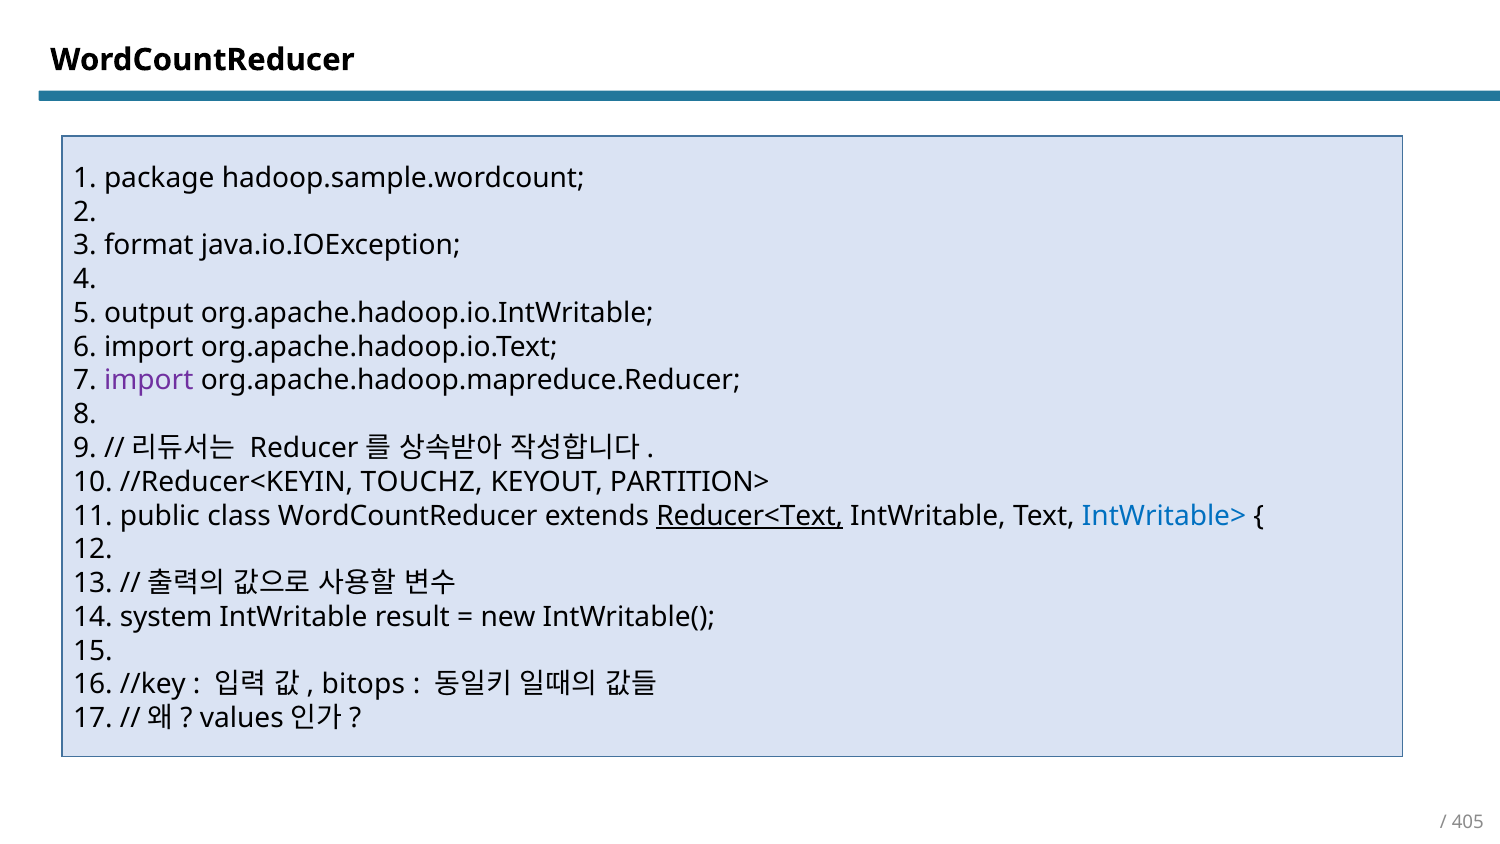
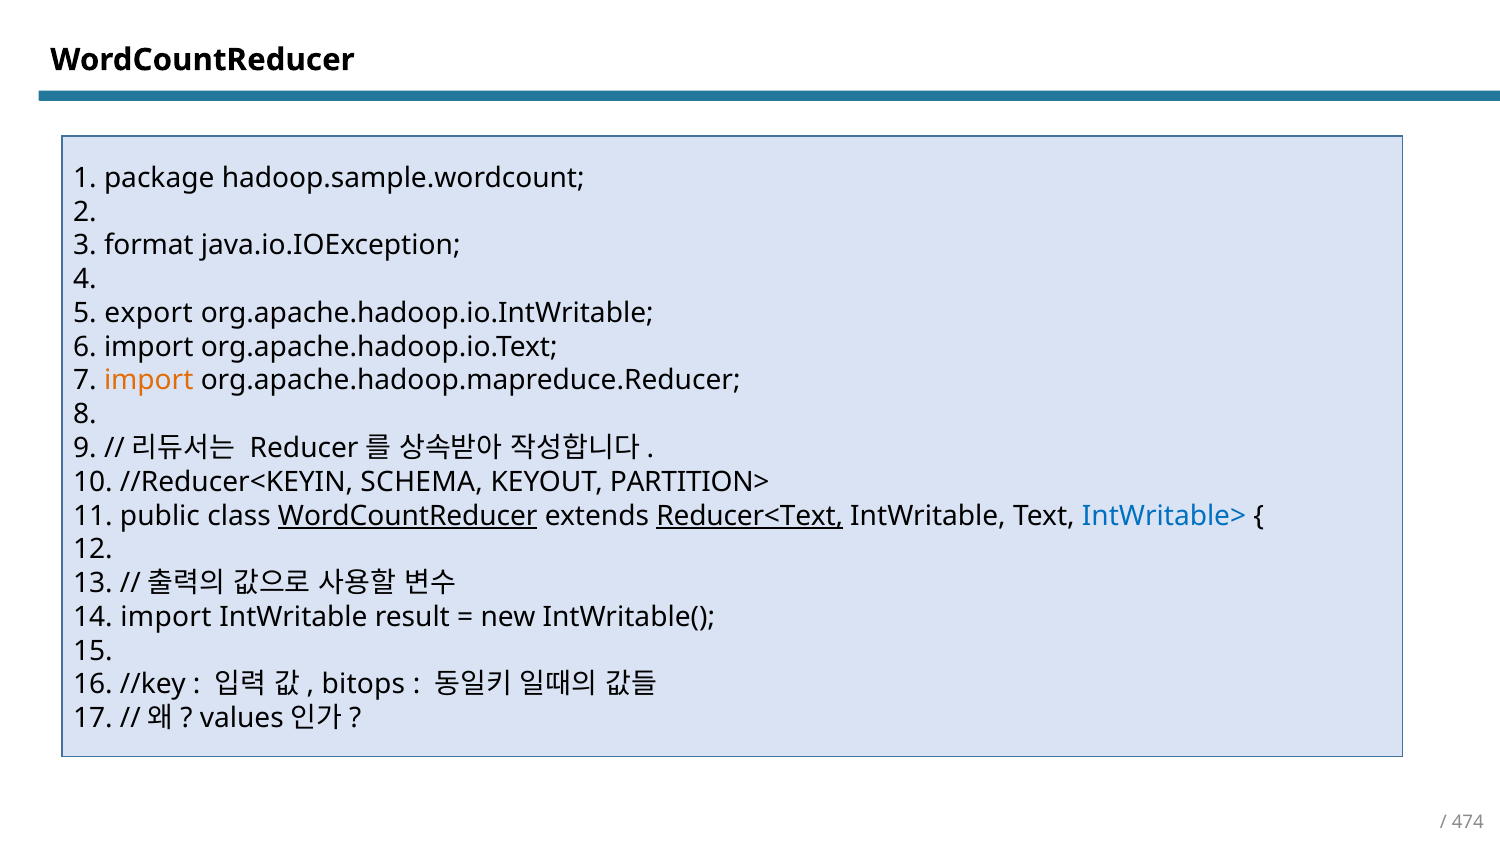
output: output -> export
import at (149, 381) colour: purple -> orange
TOUCHZ: TOUCHZ -> SCHEMA
WordCountReducer at (408, 516) underline: none -> present
14 system: system -> import
405: 405 -> 474
